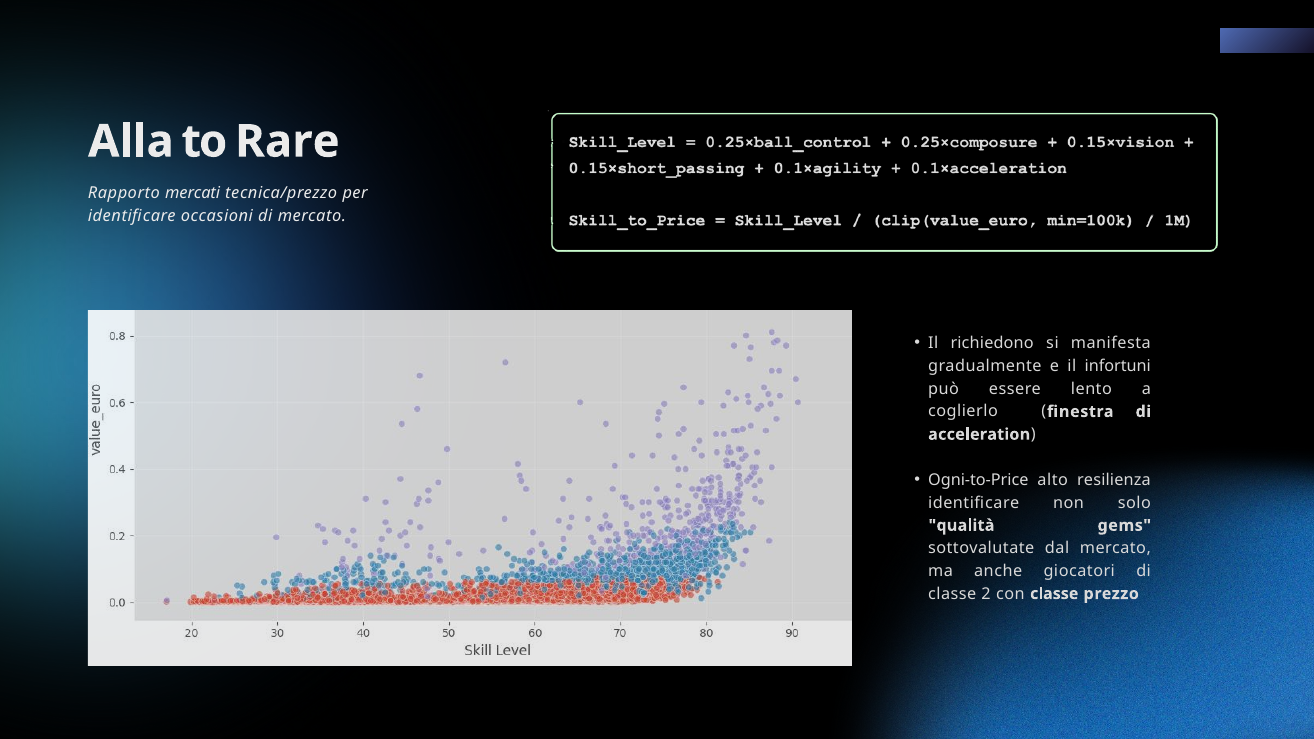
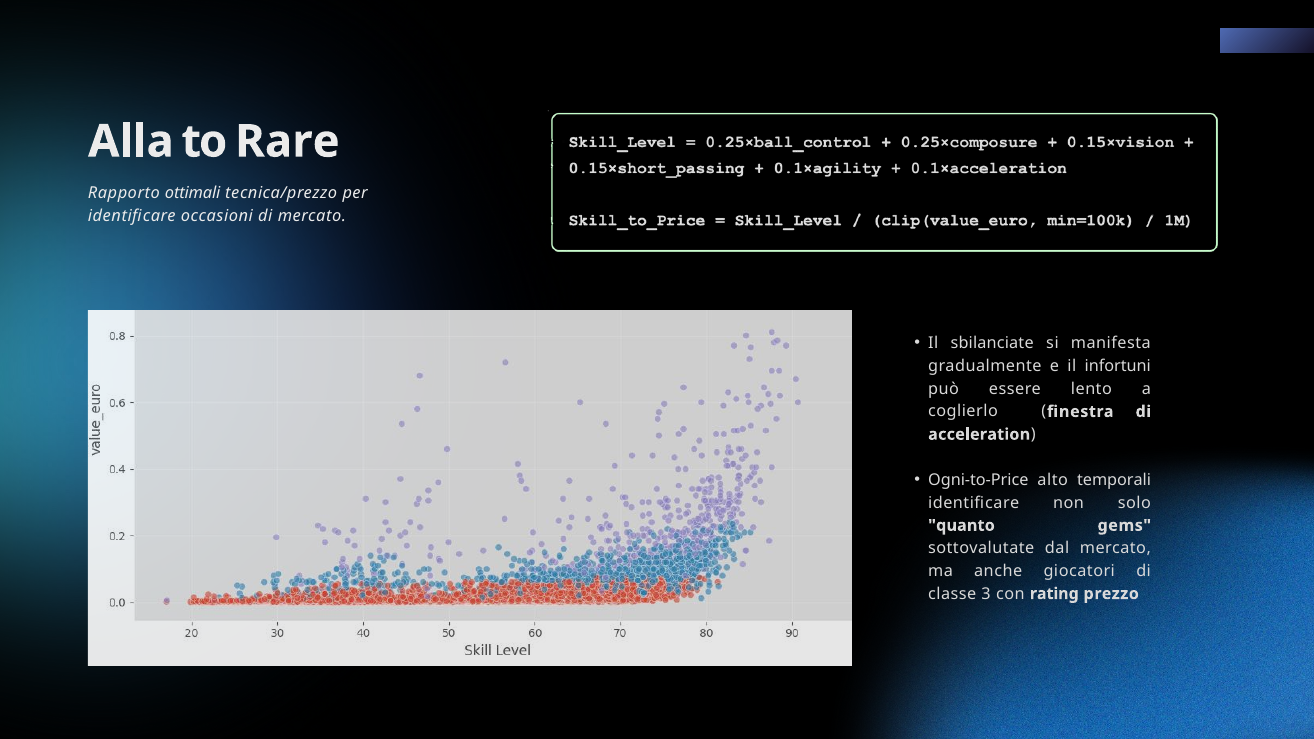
mercati: mercati -> ottimali
richiedono: richiedono -> sbilanciate
resilienza: resilienza -> temporali
qualità: qualità -> quanto
2: 2 -> 3
con classe: classe -> rating
